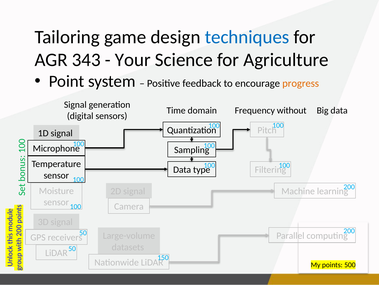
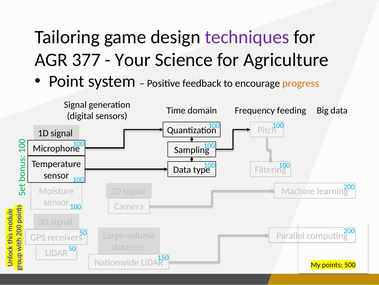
techniques colour: blue -> purple
343: 343 -> 377
without: without -> feeding
